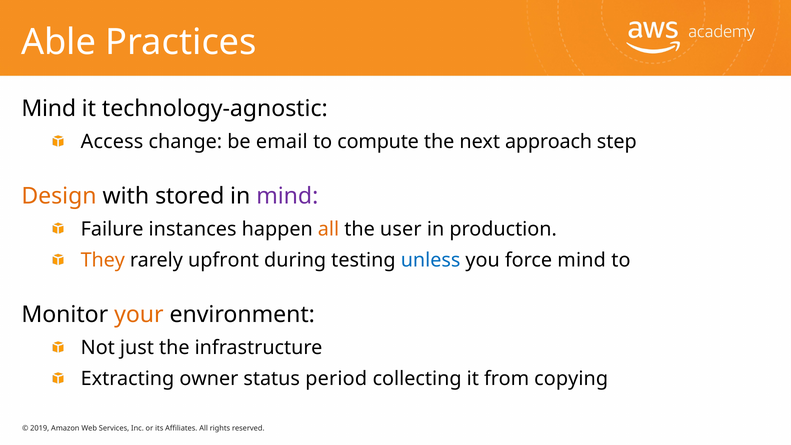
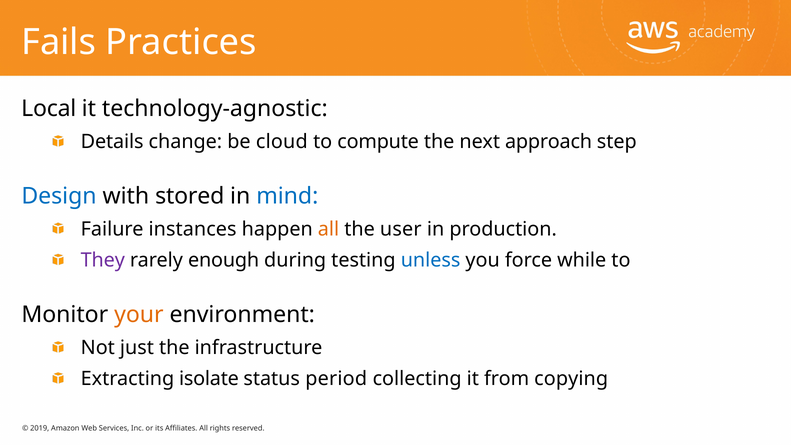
Able: Able -> Fails
Mind at (49, 109): Mind -> Local
Access: Access -> Details
email: email -> cloud
Design colour: orange -> blue
mind at (287, 196) colour: purple -> blue
They colour: orange -> purple
upfront: upfront -> enough
force mind: mind -> while
owner: owner -> isolate
